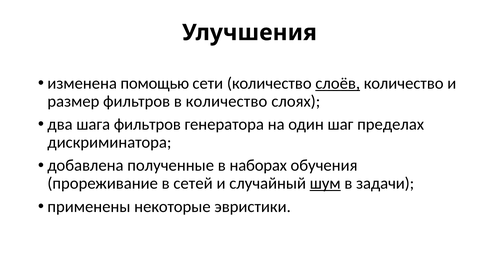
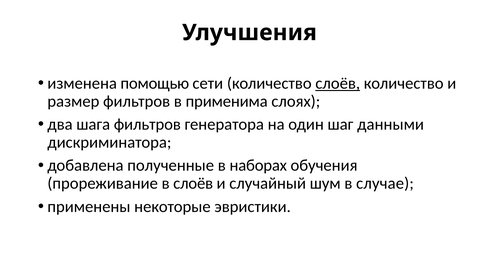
в количество: количество -> применима
пределах: пределах -> данными
в сетей: сетей -> слоёв
шум underline: present -> none
задачи: задачи -> случае
